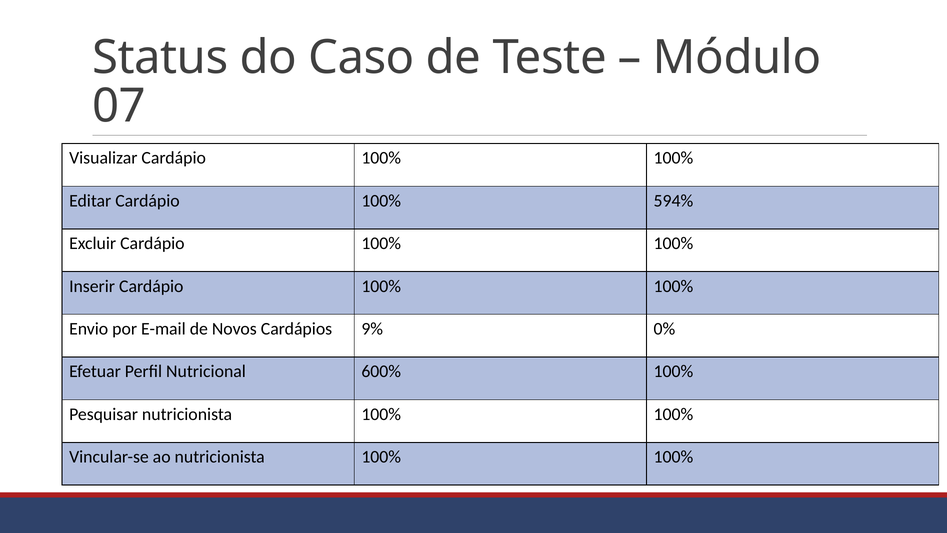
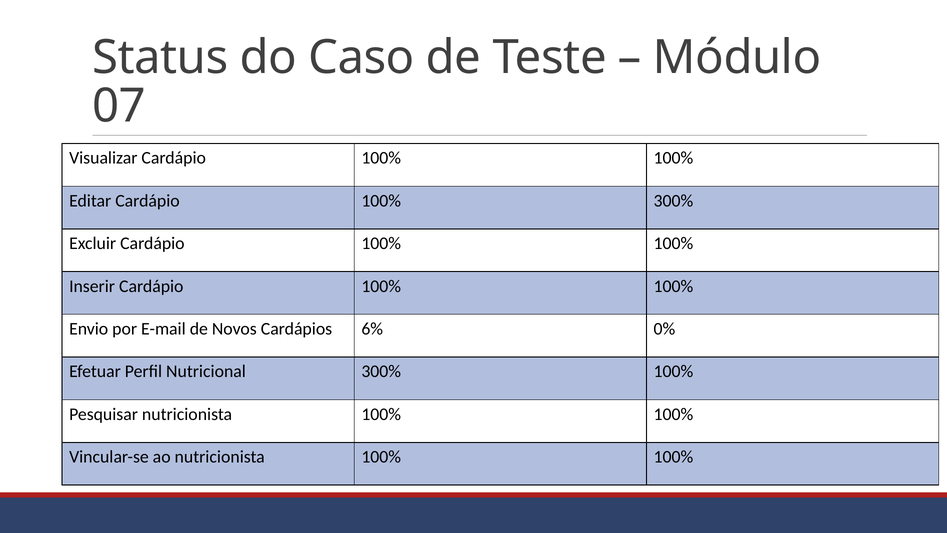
100% 594%: 594% -> 300%
9%: 9% -> 6%
Nutricional 600%: 600% -> 300%
